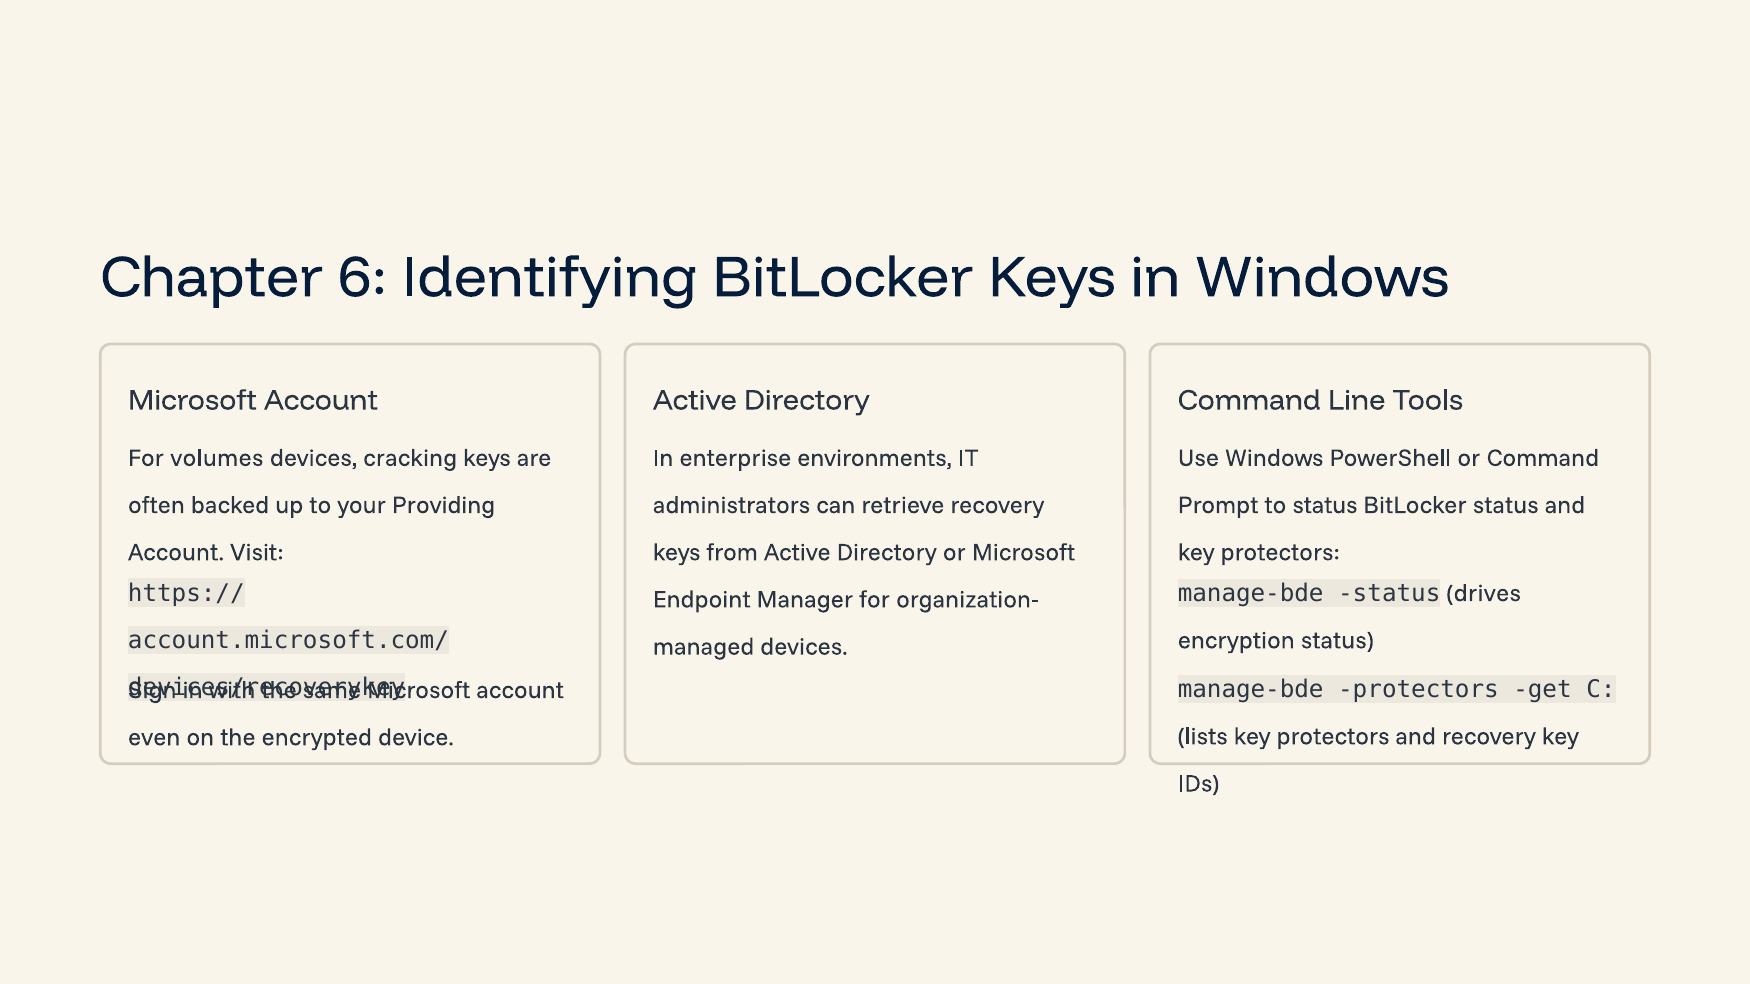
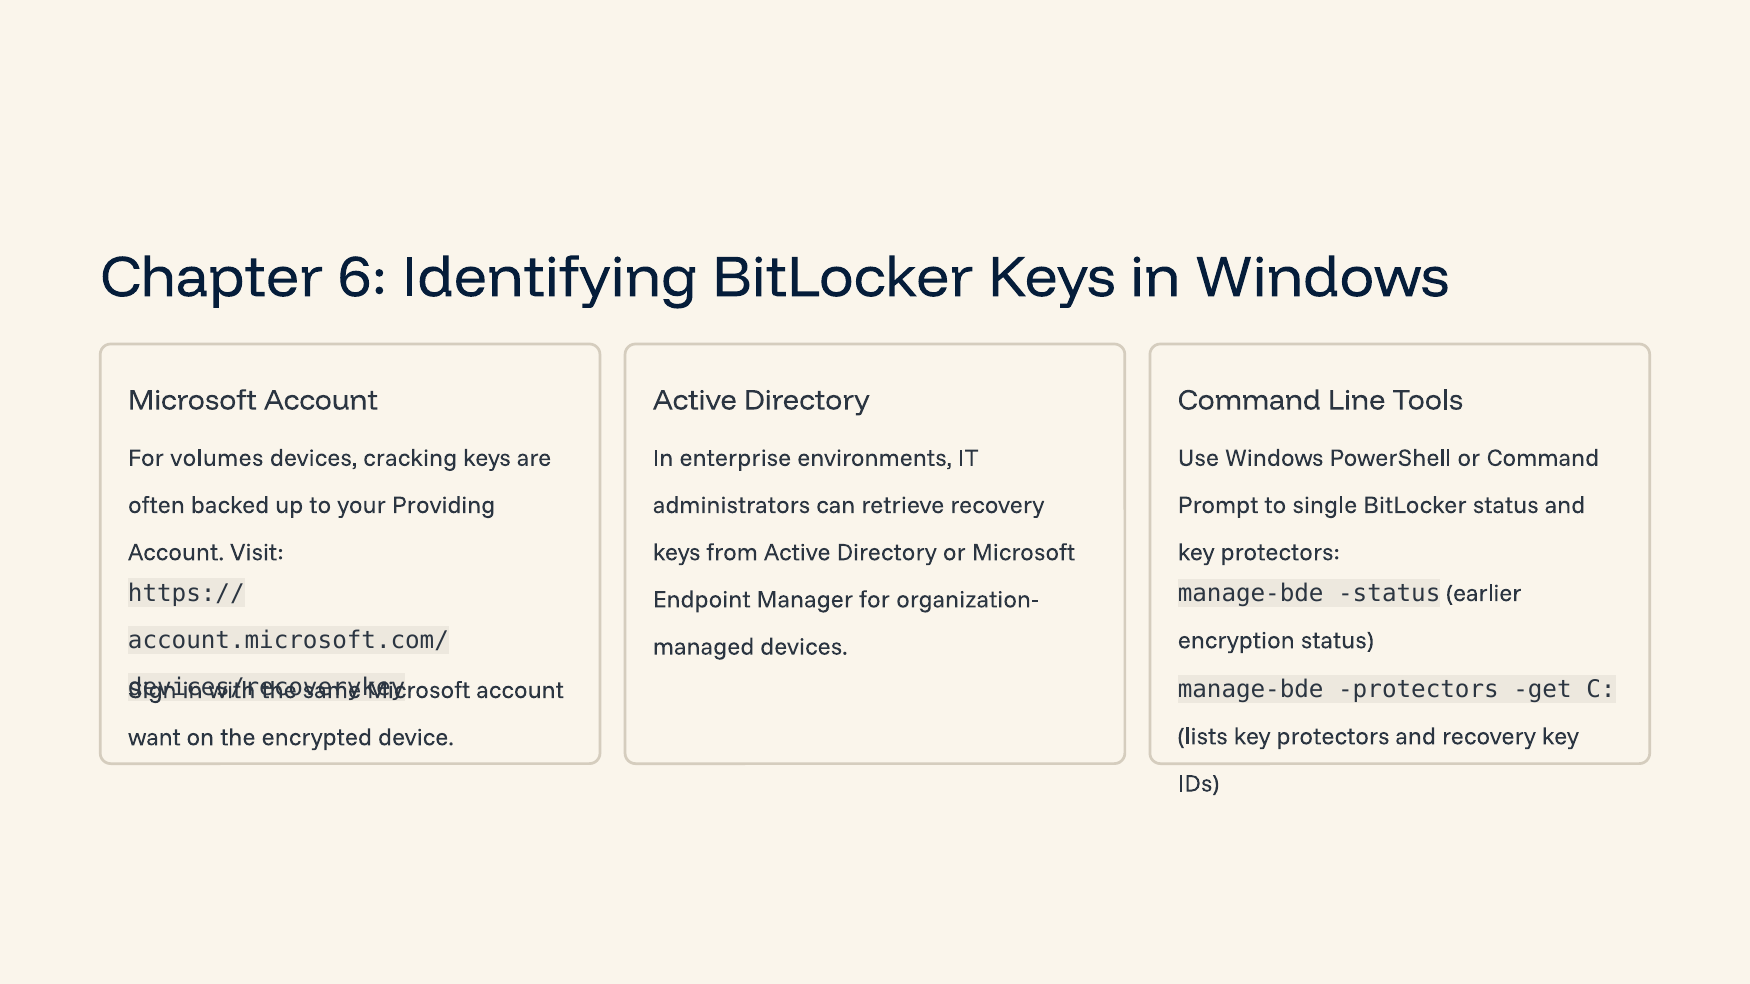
to status: status -> single
drives: drives -> earlier
even: even -> want
